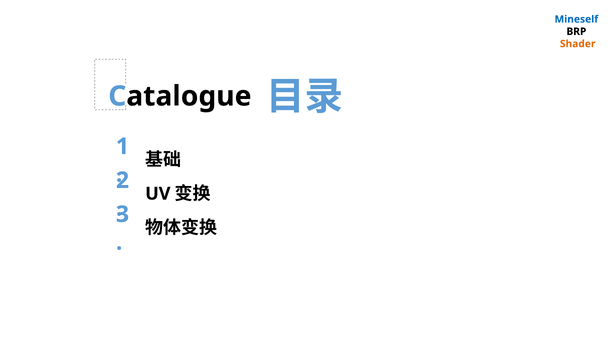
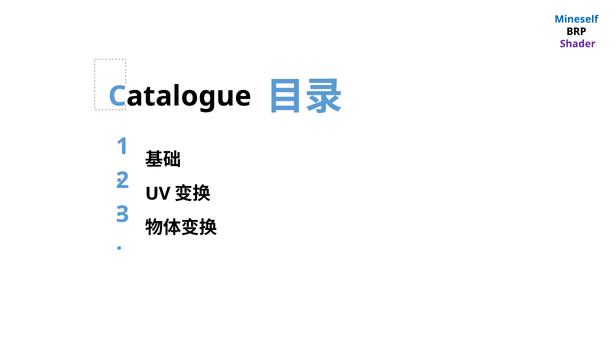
Shader colour: orange -> purple
